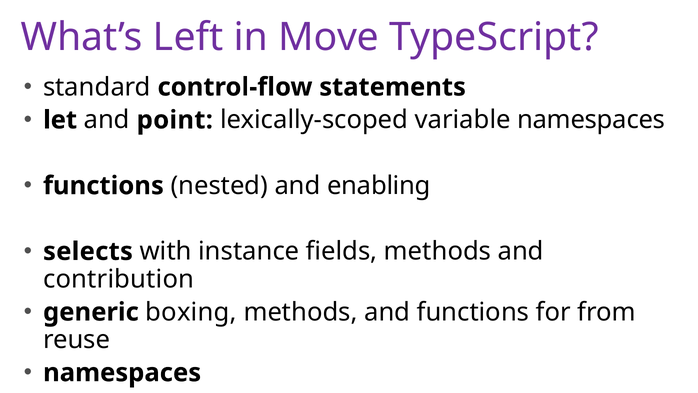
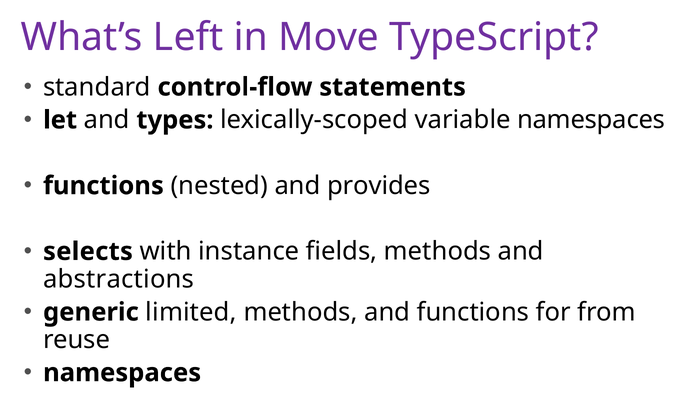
point: point -> types
enabling: enabling -> provides
contribution: contribution -> abstractions
boxing: boxing -> limited
